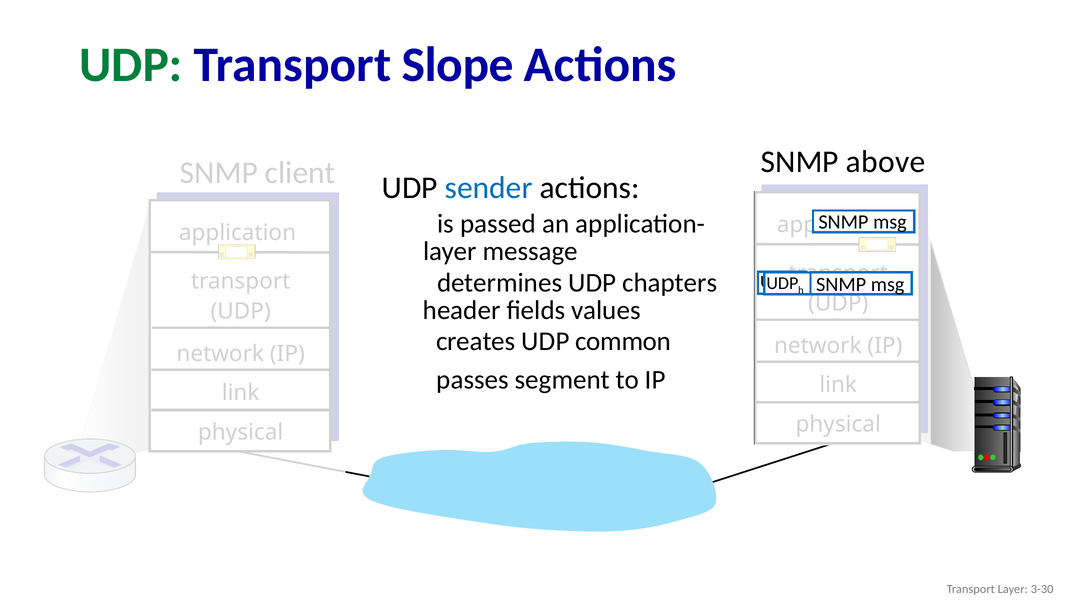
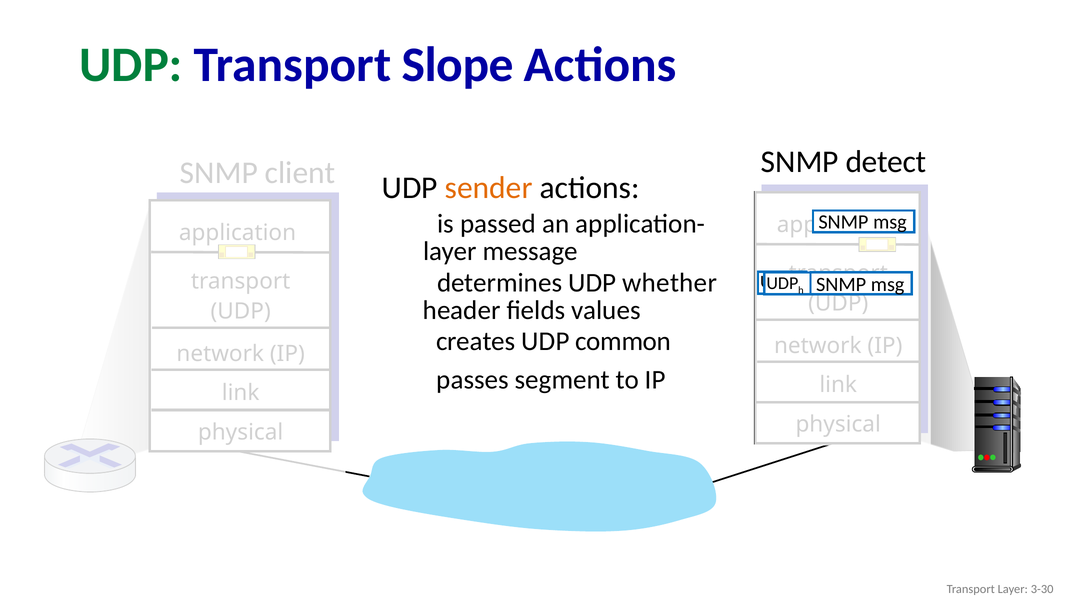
above: above -> detect
sender colour: blue -> orange
chapters: chapters -> whether
